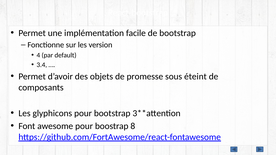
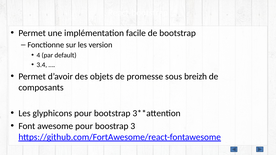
éteint: éteint -> breizh
8: 8 -> 3
